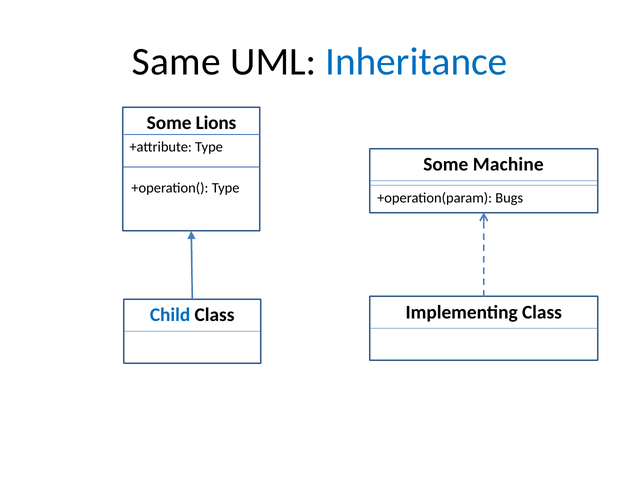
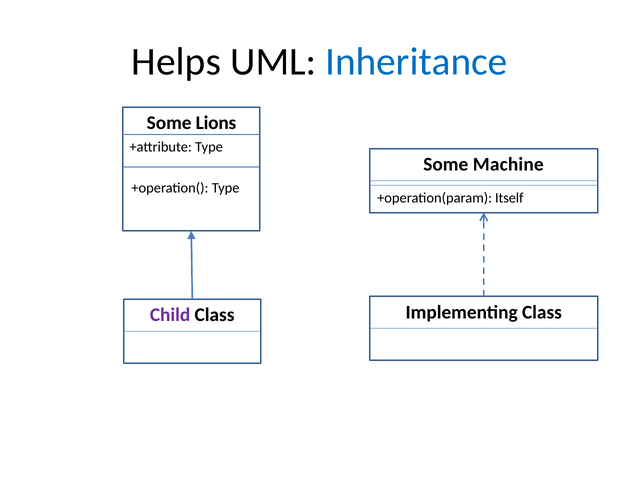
Same: Same -> Helps
Bugs: Bugs -> Itself
Child colour: blue -> purple
